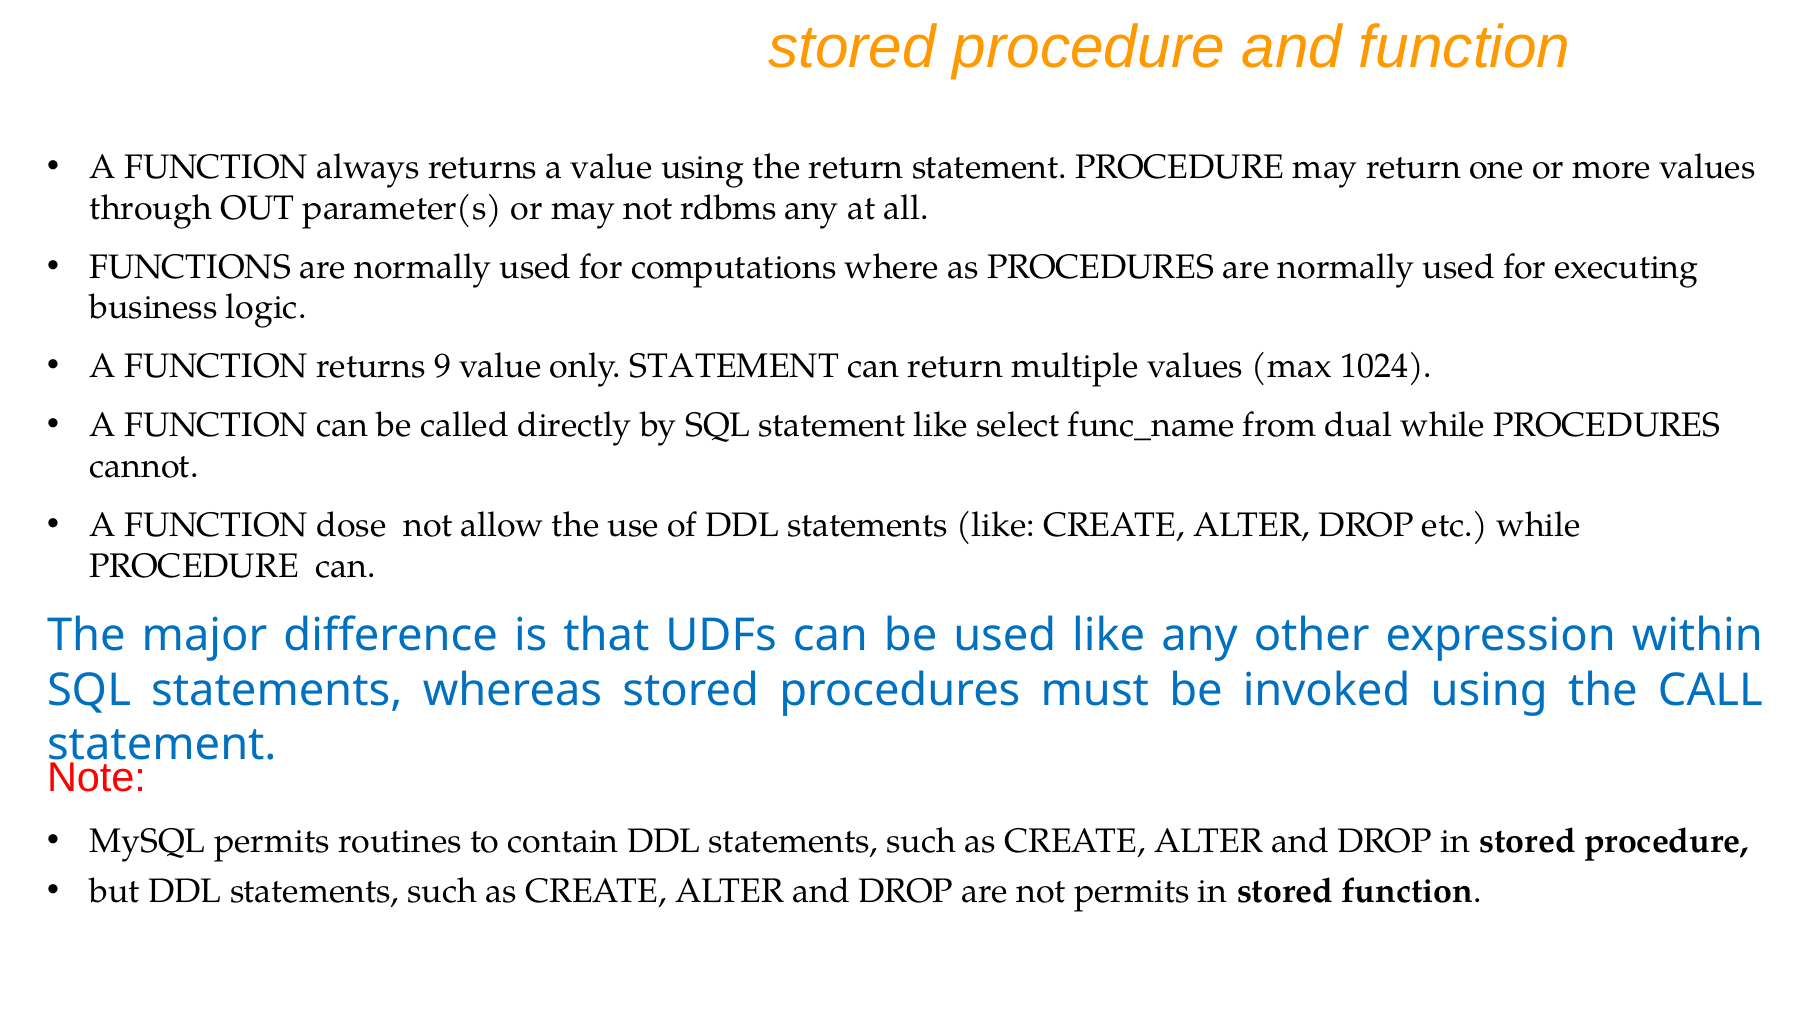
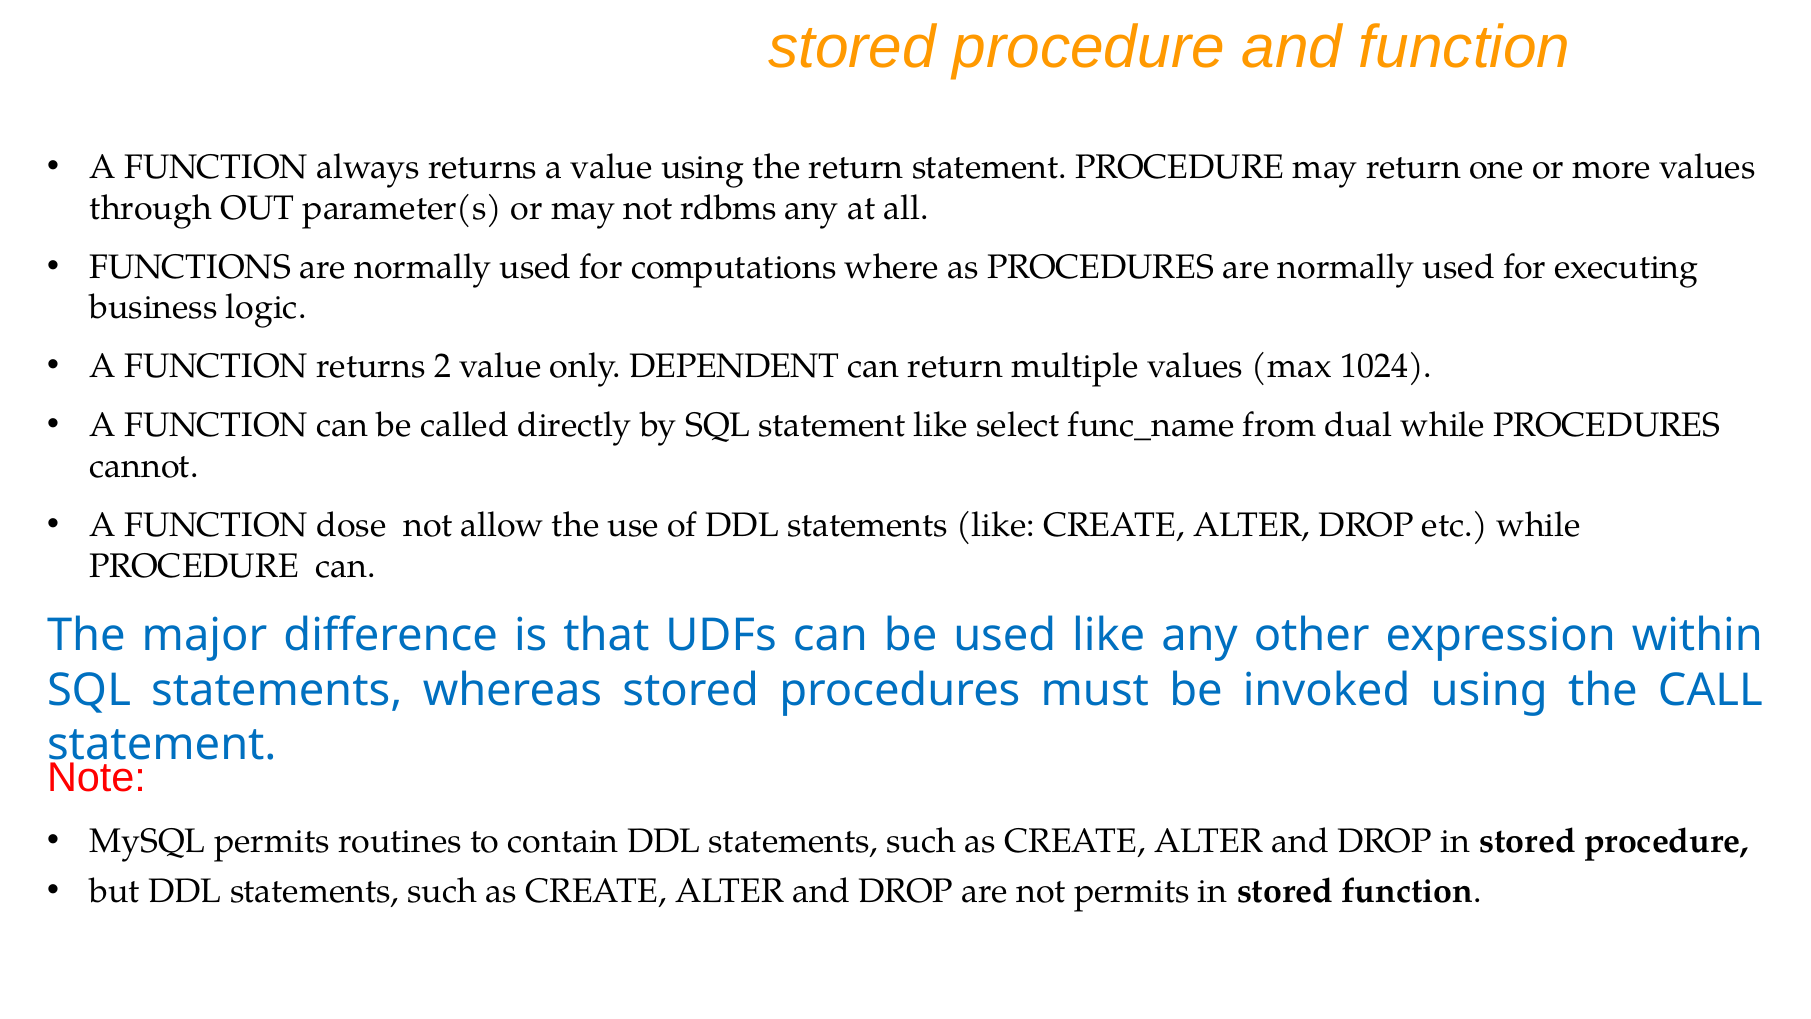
9: 9 -> 2
only STATEMENT: STATEMENT -> DEPENDENT
